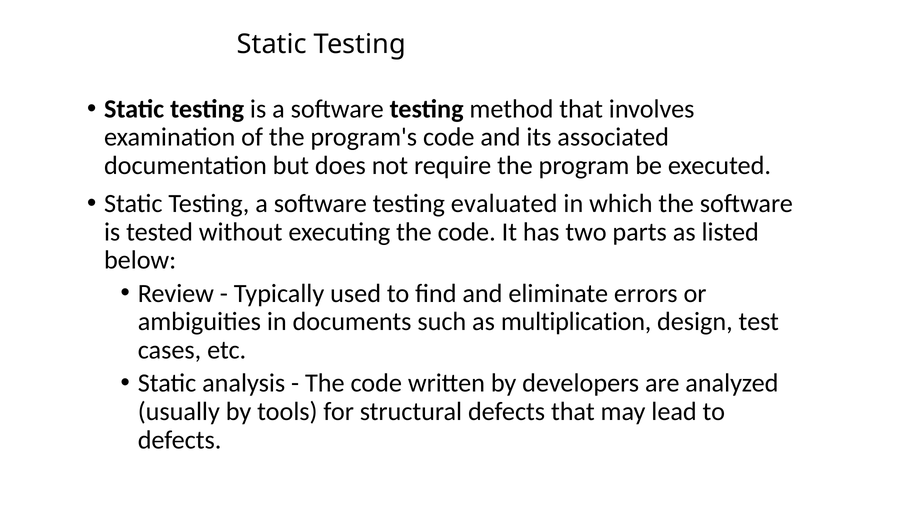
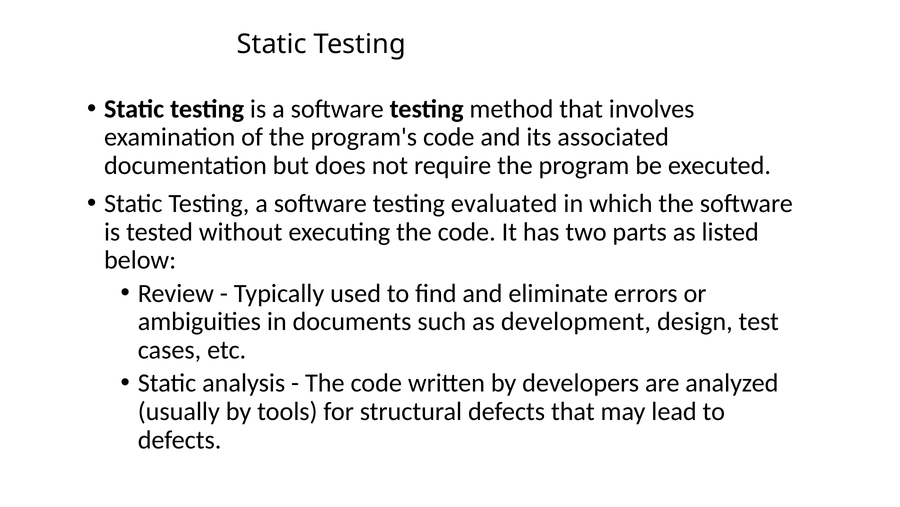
multiplication: multiplication -> development
